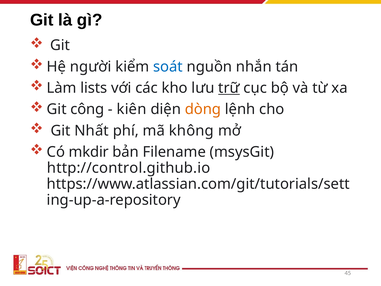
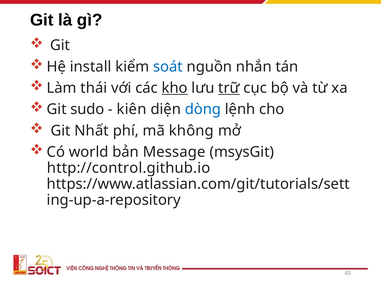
người: người -> install
lists: lists -> thái
kho underline: none -> present
công: công -> sudo
dòng colour: orange -> blue
mkdir: mkdir -> world
Filename: Filename -> Message
